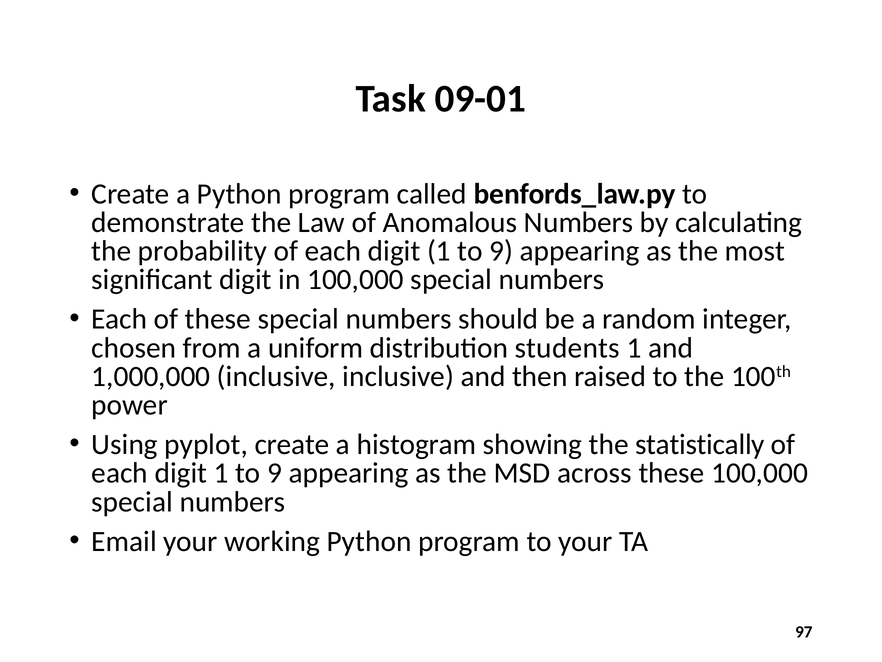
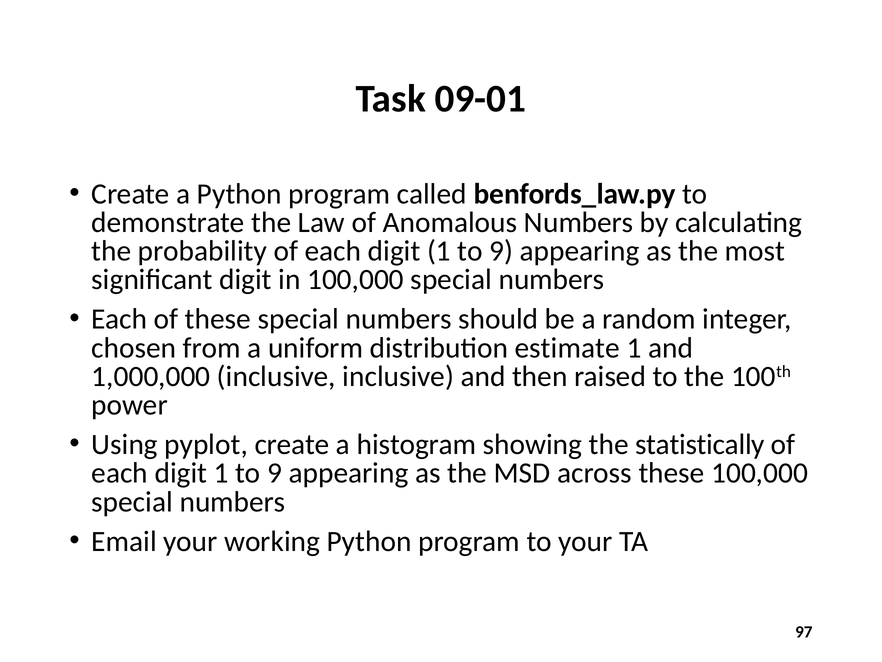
students: students -> estimate
